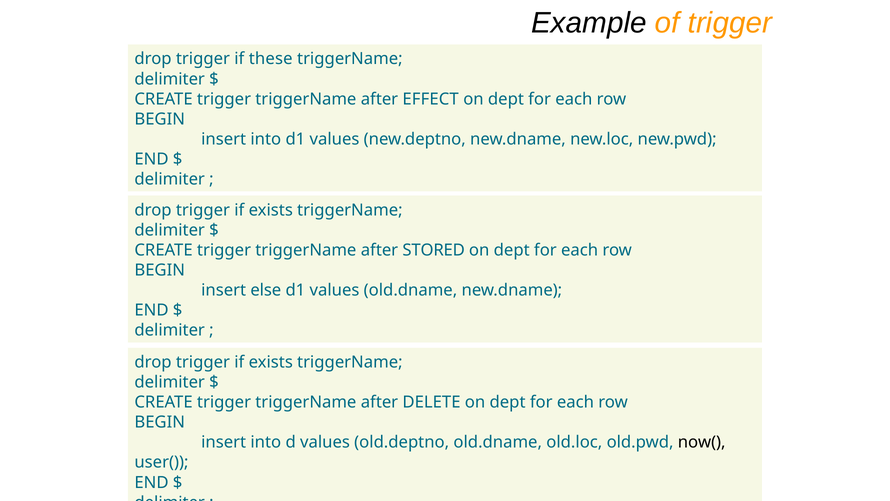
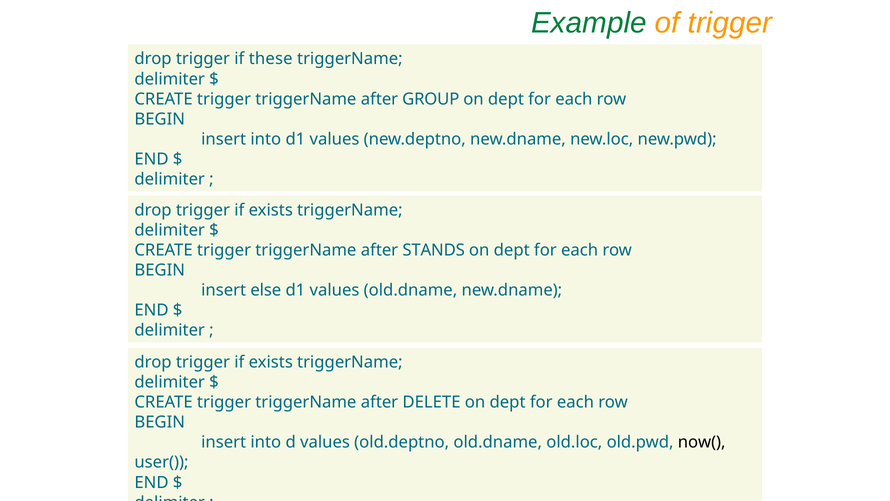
Example colour: black -> green
EFFECT: EFFECT -> GROUP
STORED: STORED -> STANDS
